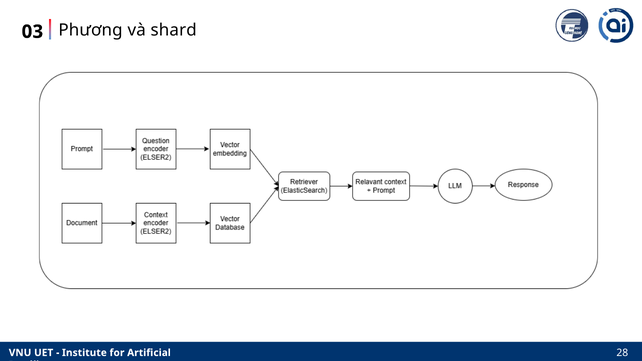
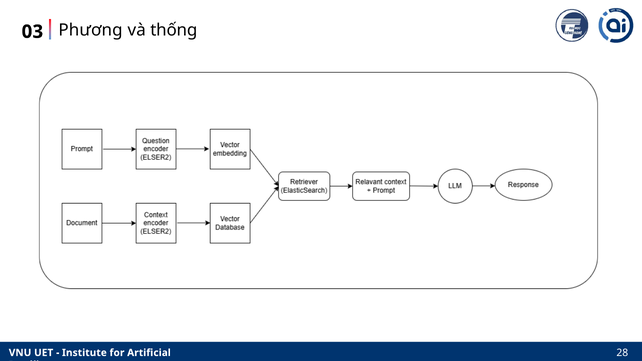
shard: shard -> thống
